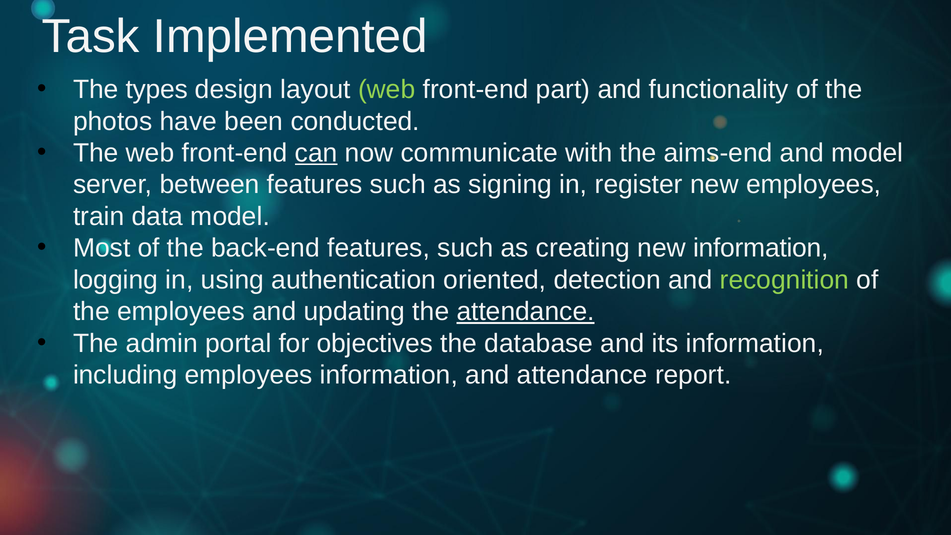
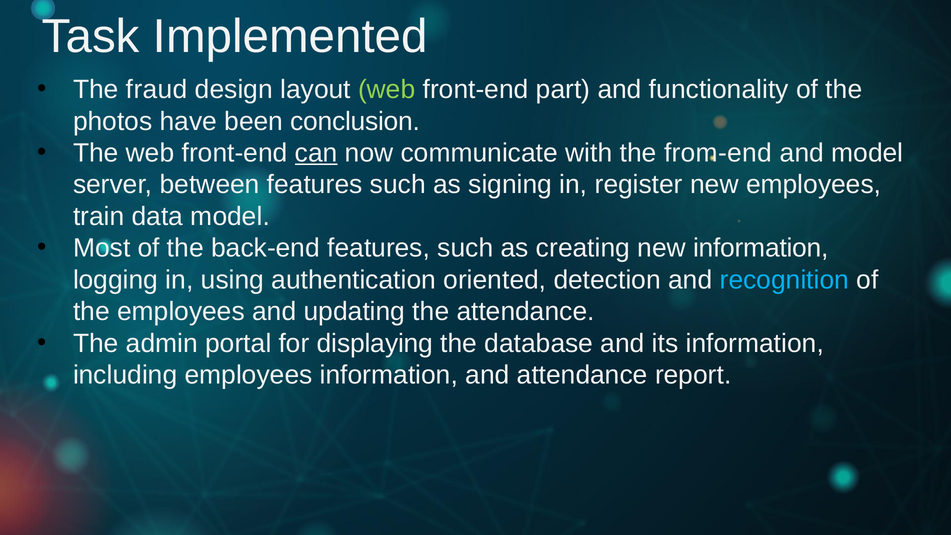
types: types -> fraud
conducted: conducted -> conclusion
aims-end: aims-end -> from-end
recognition colour: light green -> light blue
attendance at (526, 312) underline: present -> none
objectives: objectives -> displaying
